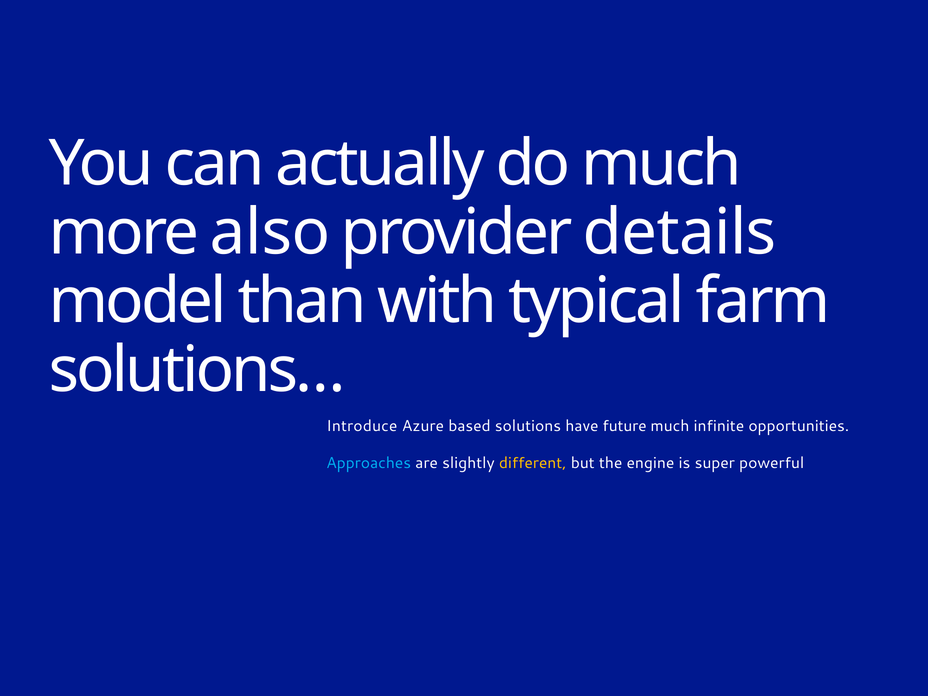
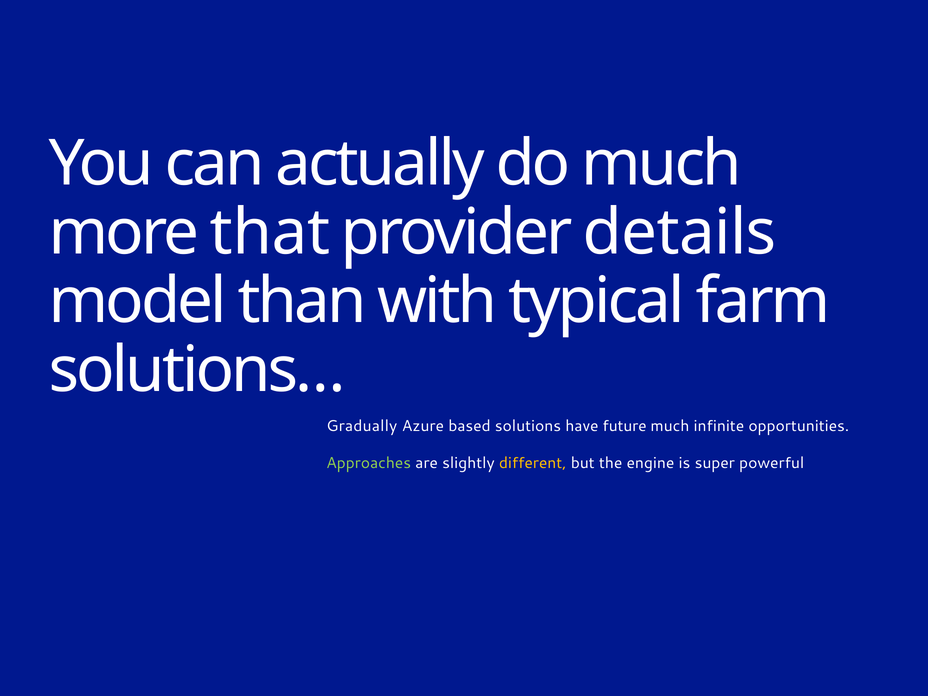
also: also -> that
Introduce: Introduce -> Gradually
Approaches colour: light blue -> light green
